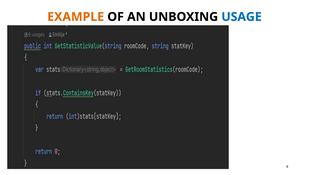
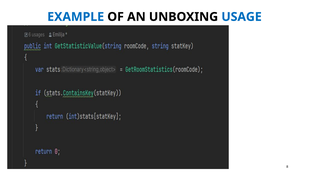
EXAMPLE colour: orange -> blue
